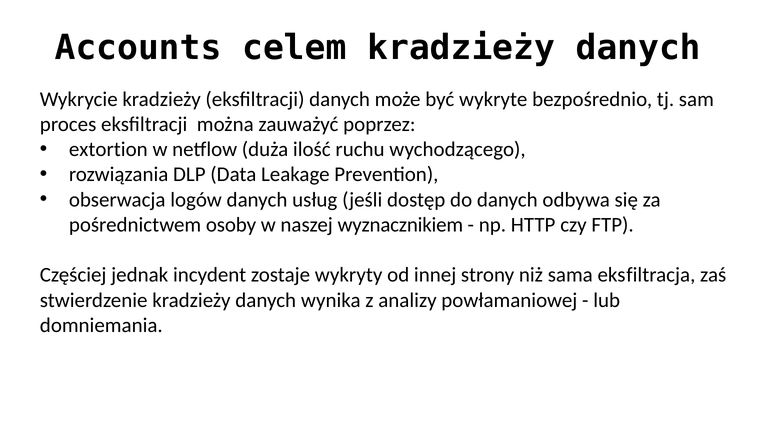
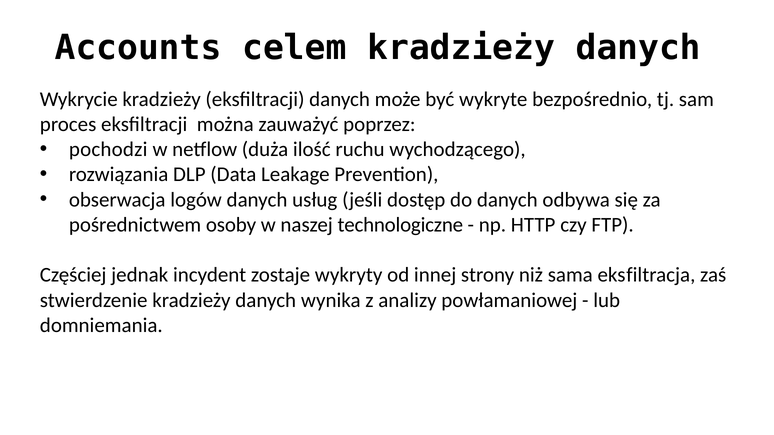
extortion: extortion -> pochodzi
wyznacznikiem: wyznacznikiem -> technologiczne
